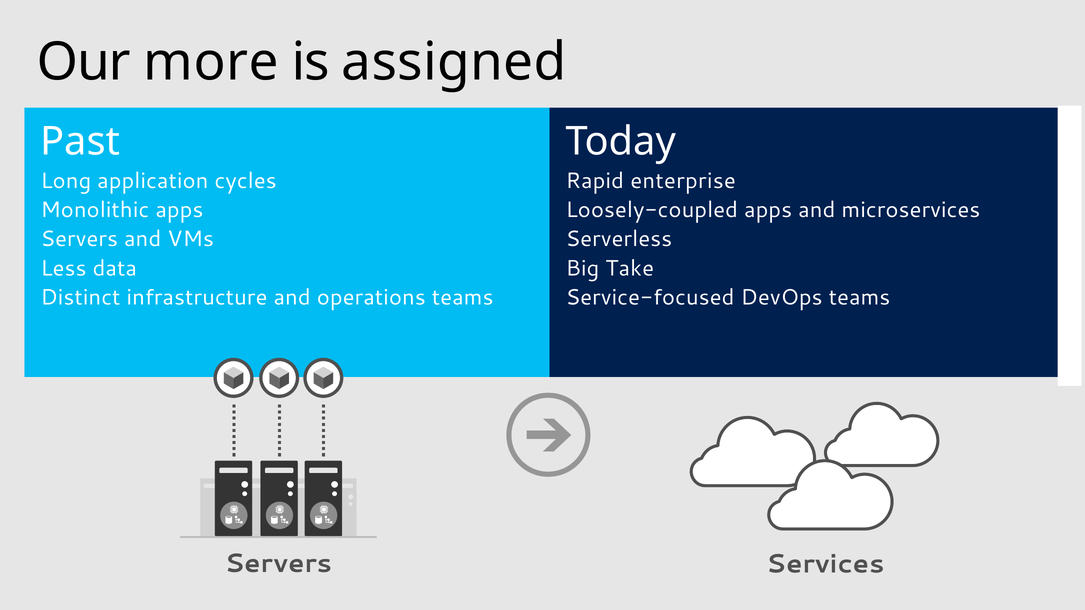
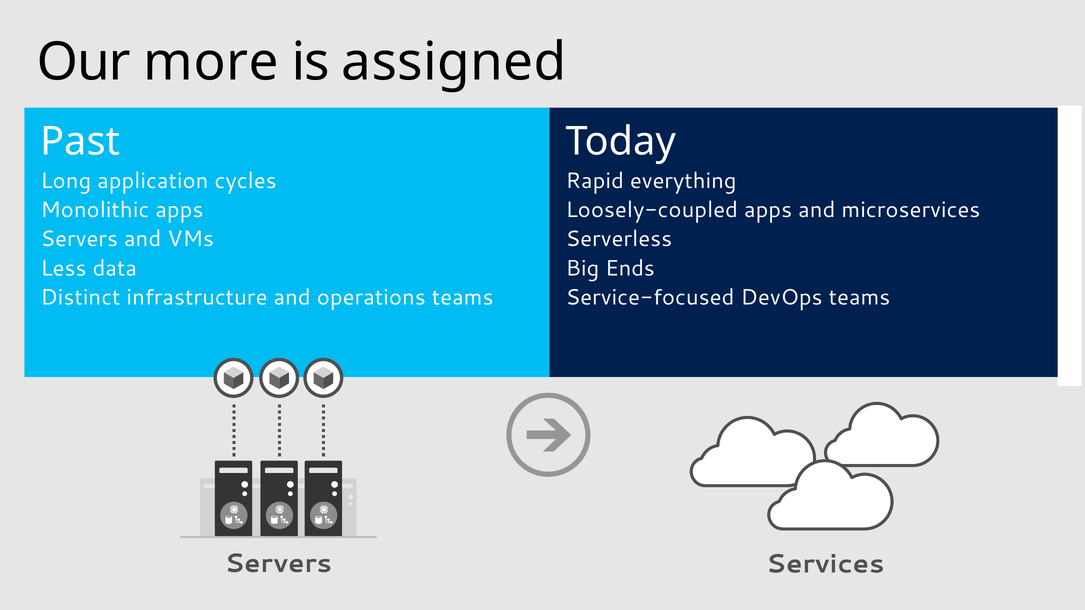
enterprise: enterprise -> everything
Take: Take -> Ends
